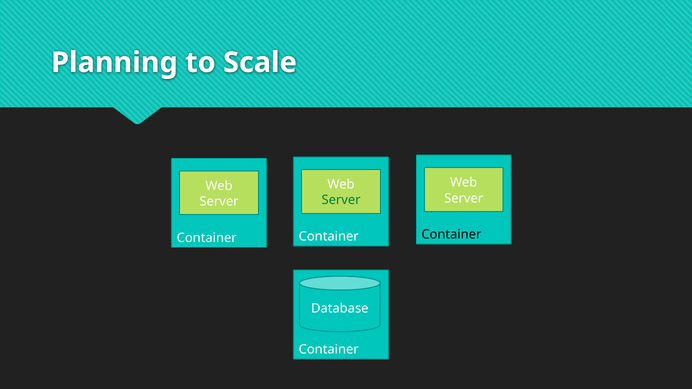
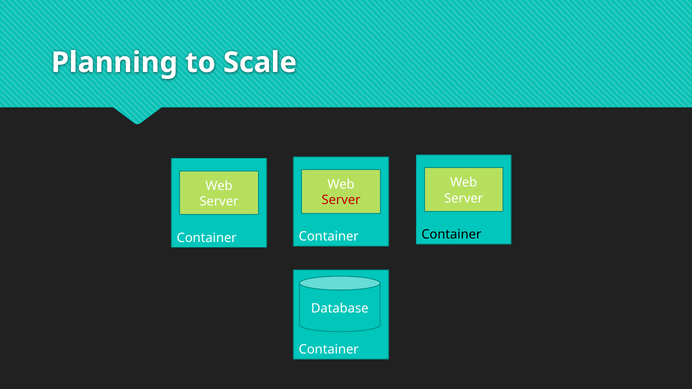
Server at (341, 200) colour: green -> red
